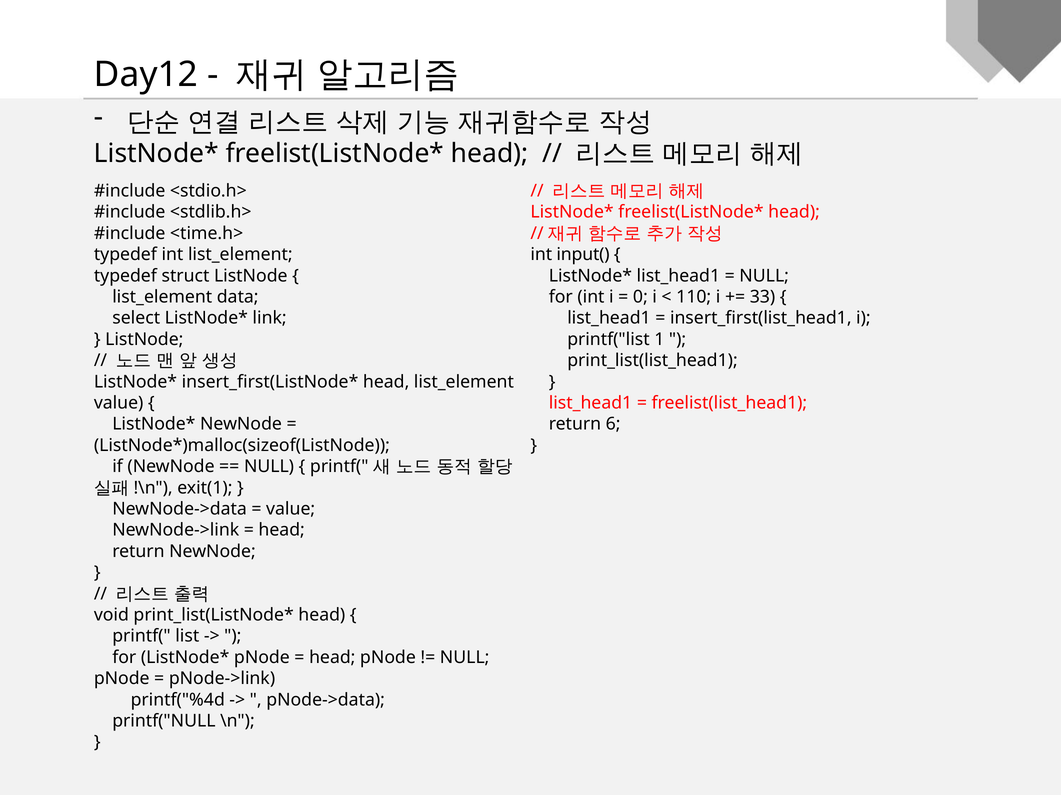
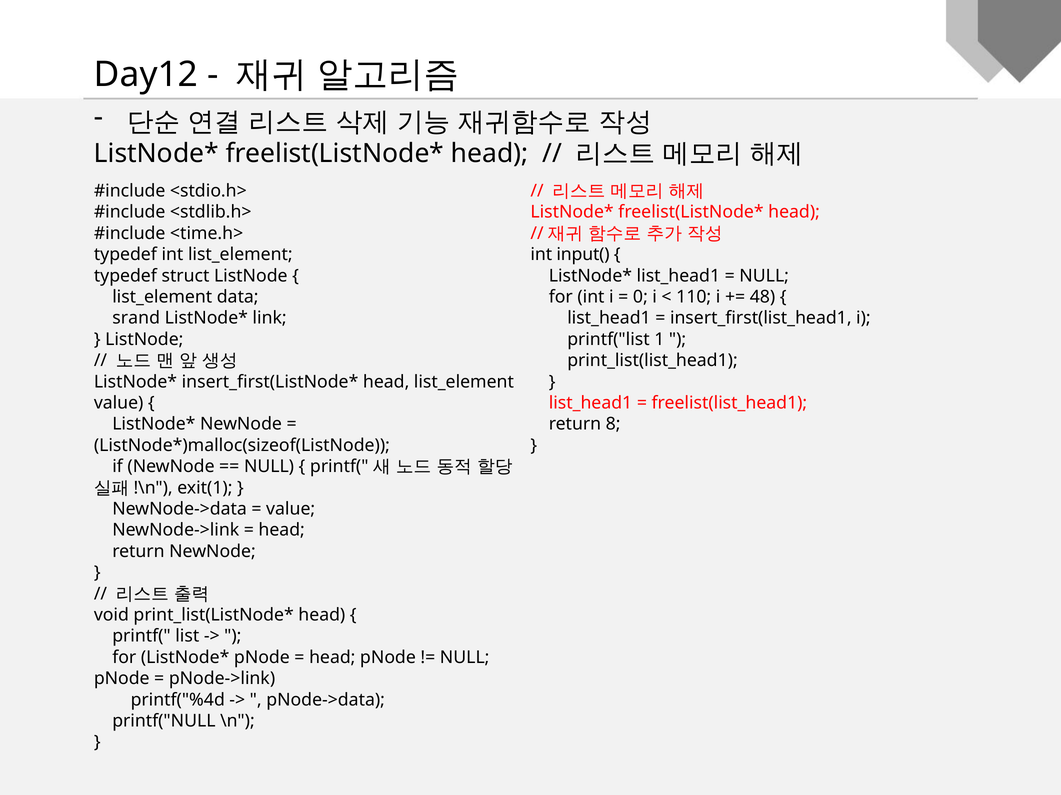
33: 33 -> 48
select: select -> srand
6: 6 -> 8
